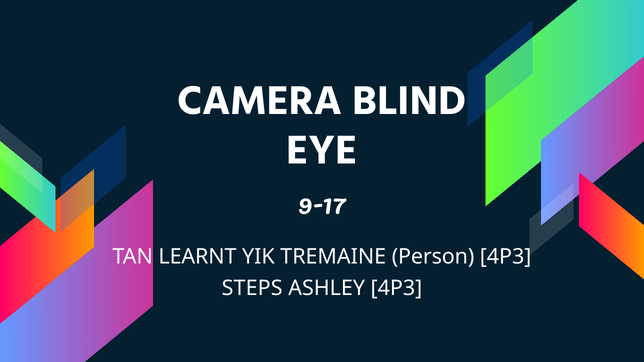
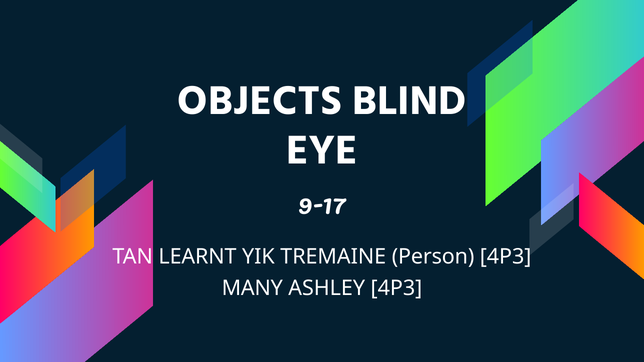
CAMERA: CAMERA -> OBJECTS
STEPS: STEPS -> MANY
